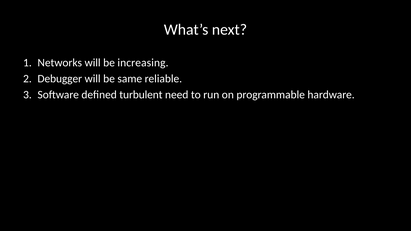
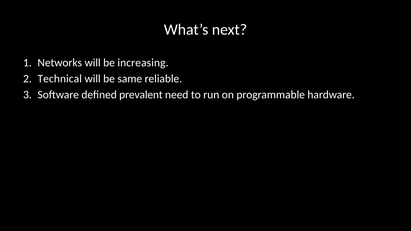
Debugger: Debugger -> Technical
turbulent: turbulent -> prevalent
